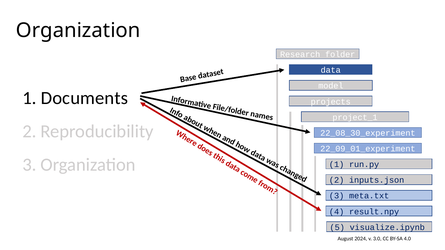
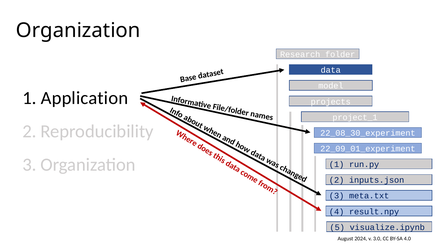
Documents: Documents -> Application
